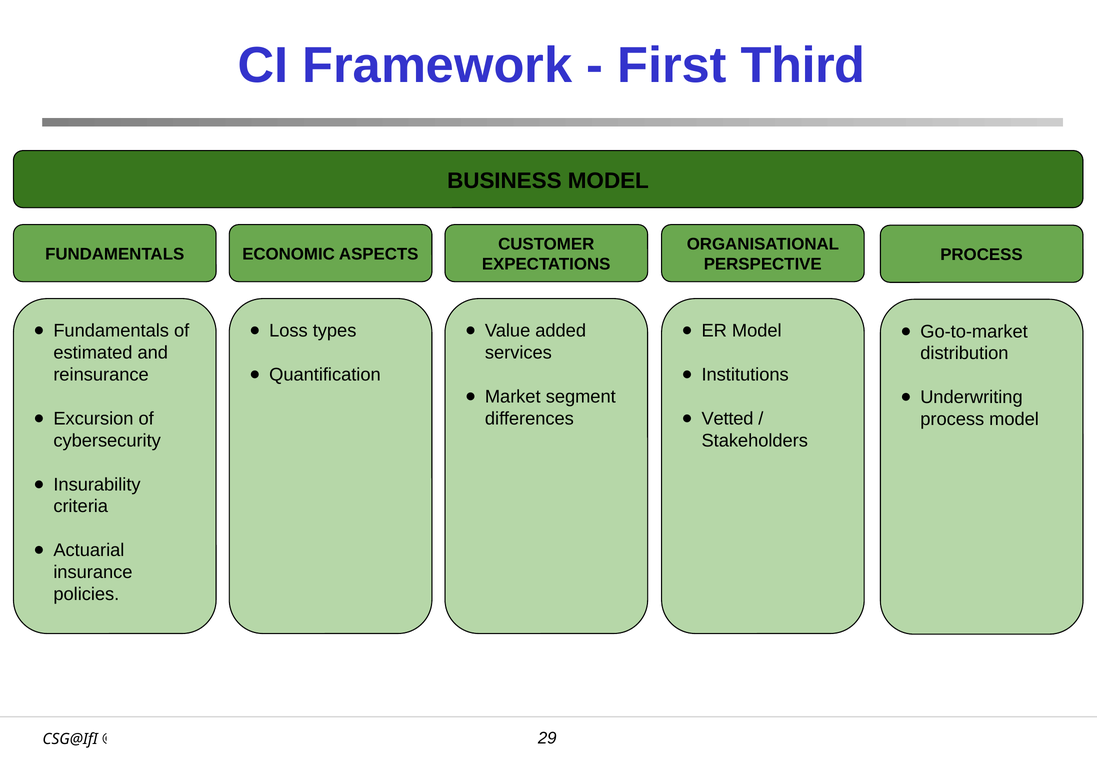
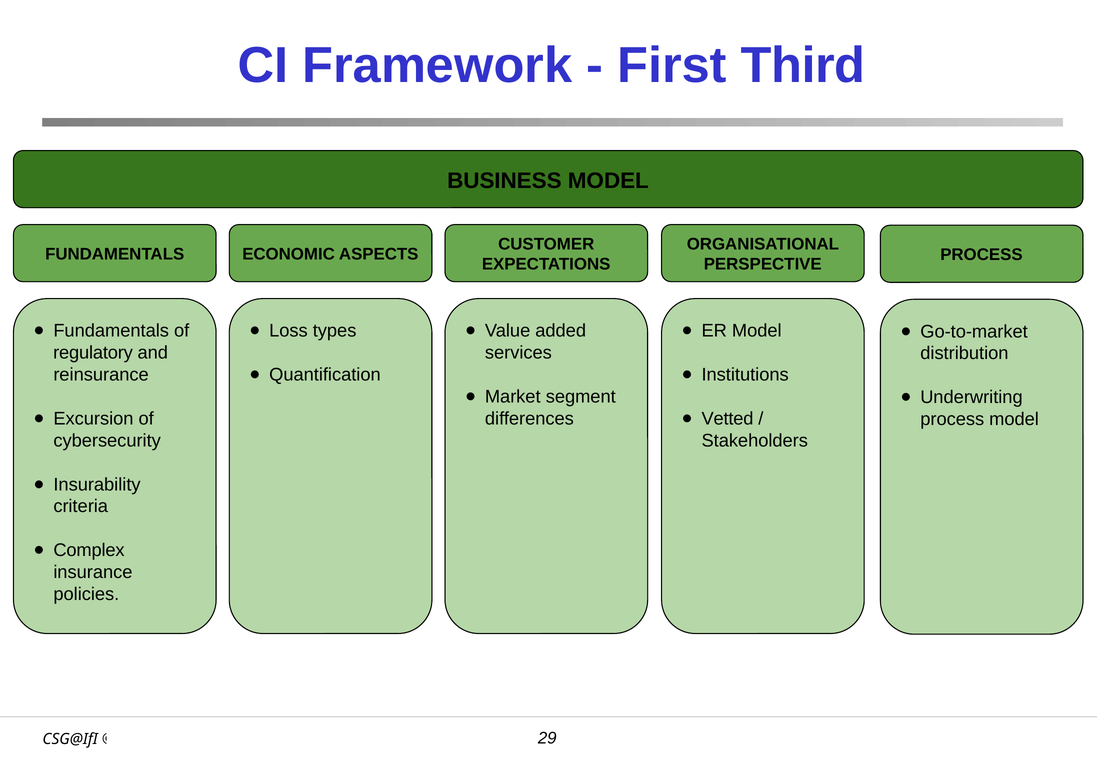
estimated: estimated -> regulatory
Actuarial: Actuarial -> Complex
